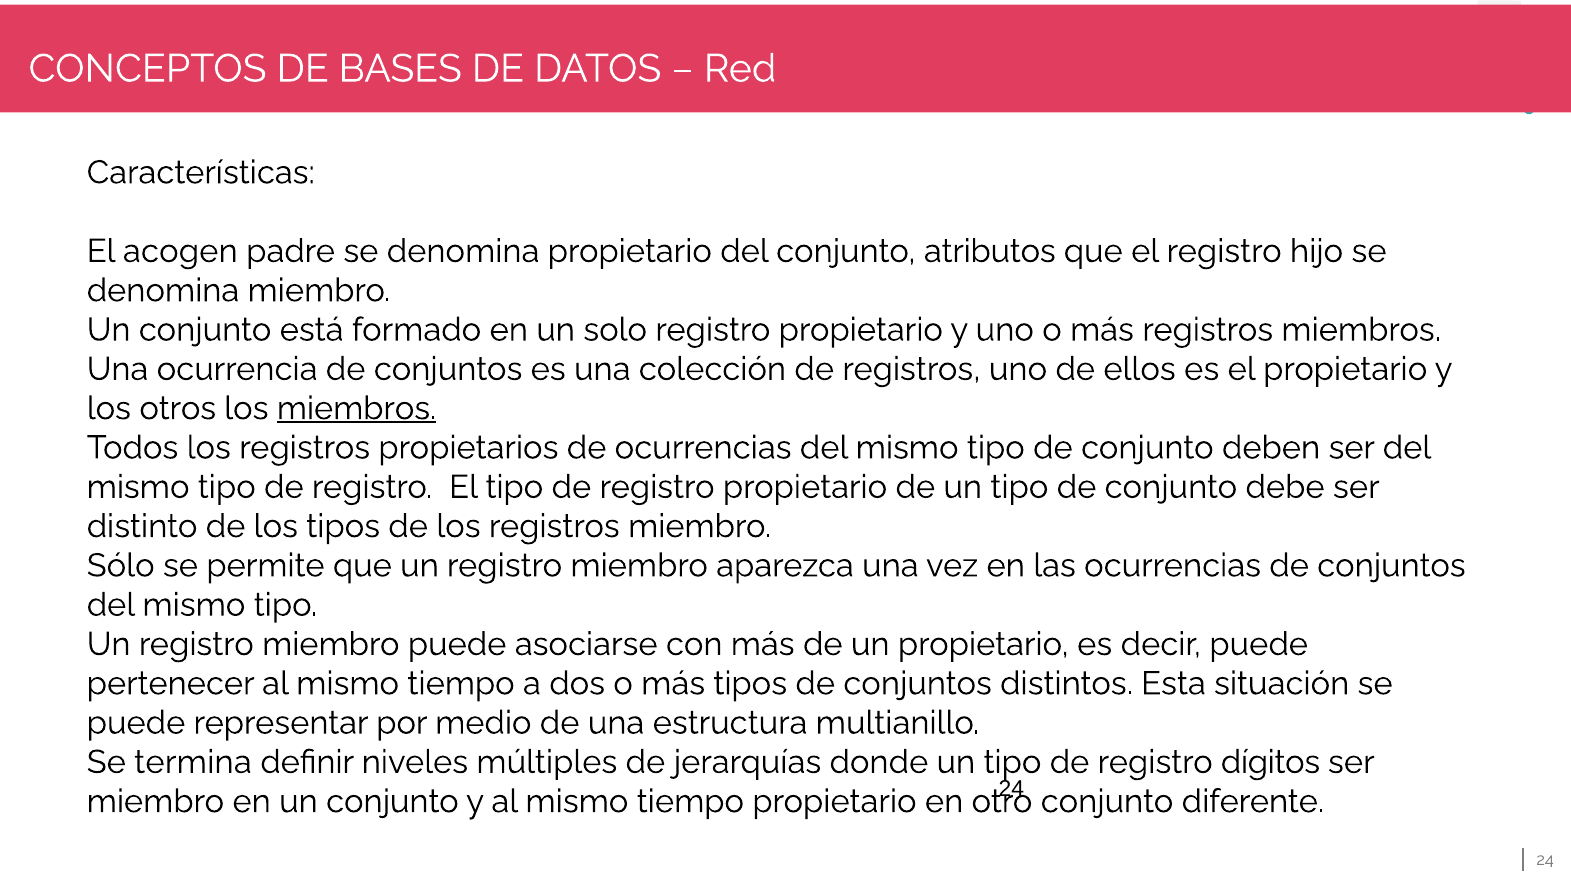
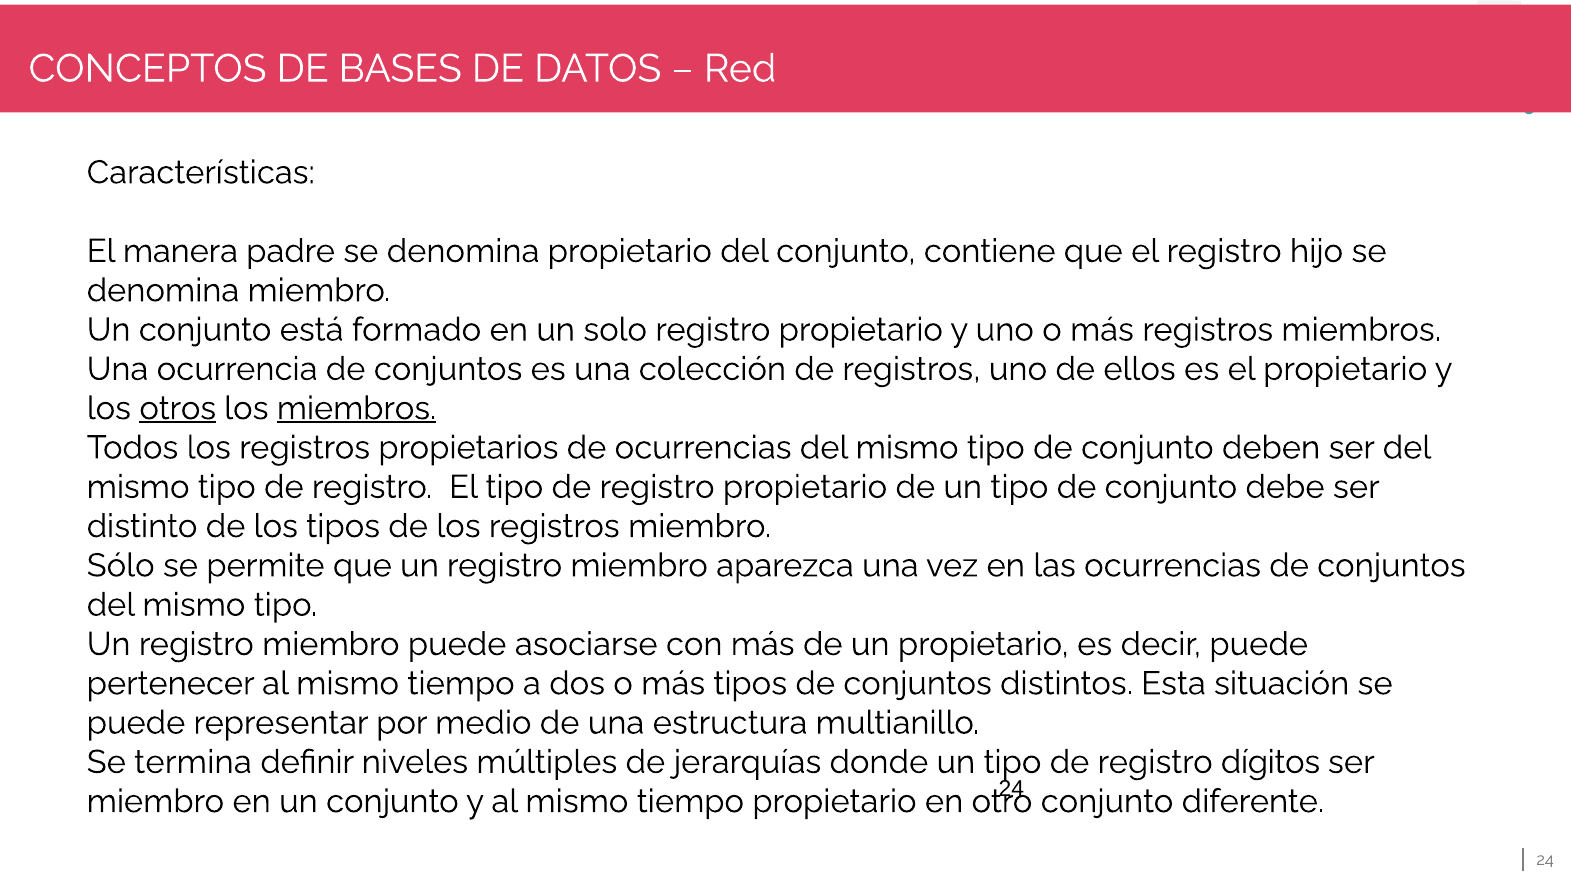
acogen: acogen -> manera
atributos: atributos -> contiene
otros underline: none -> present
